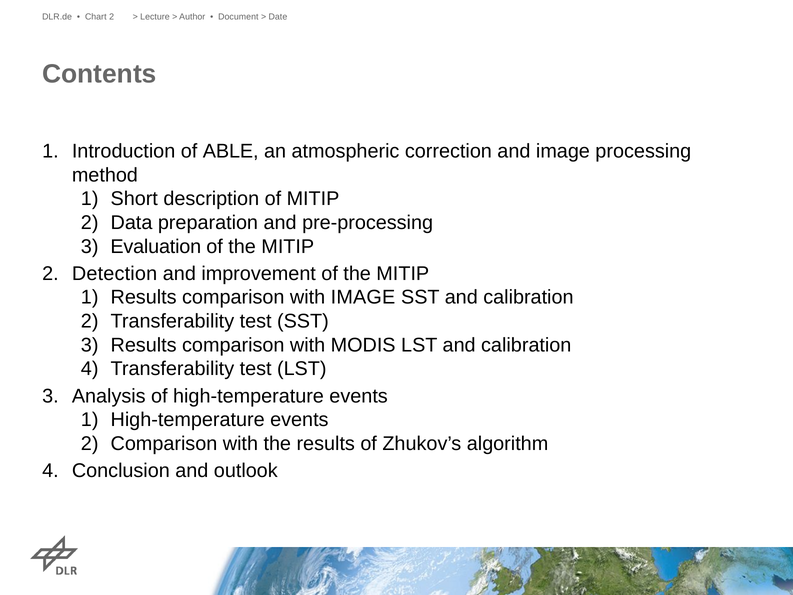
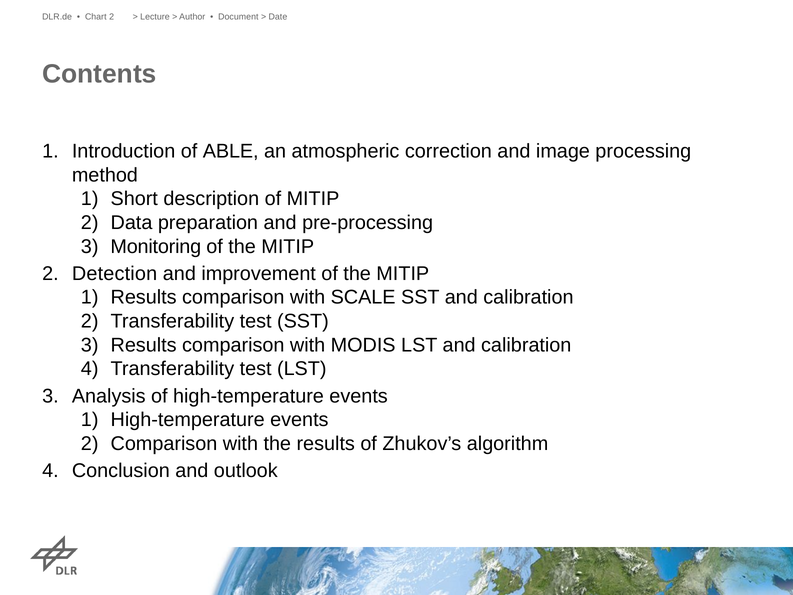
Evaluation: Evaluation -> Monitoring
with IMAGE: IMAGE -> SCALE
